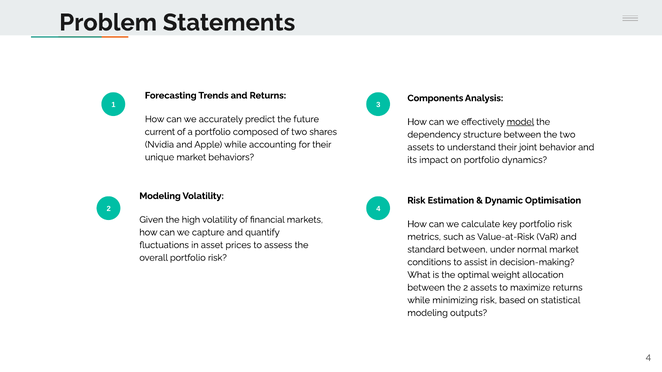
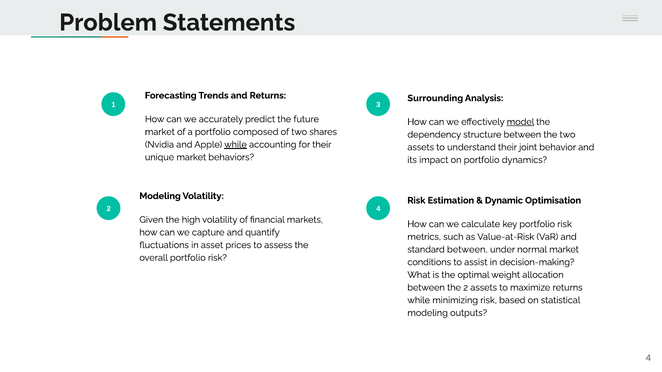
Components: Components -> Surrounding
current at (160, 132): current -> market
while at (236, 145) underline: none -> present
